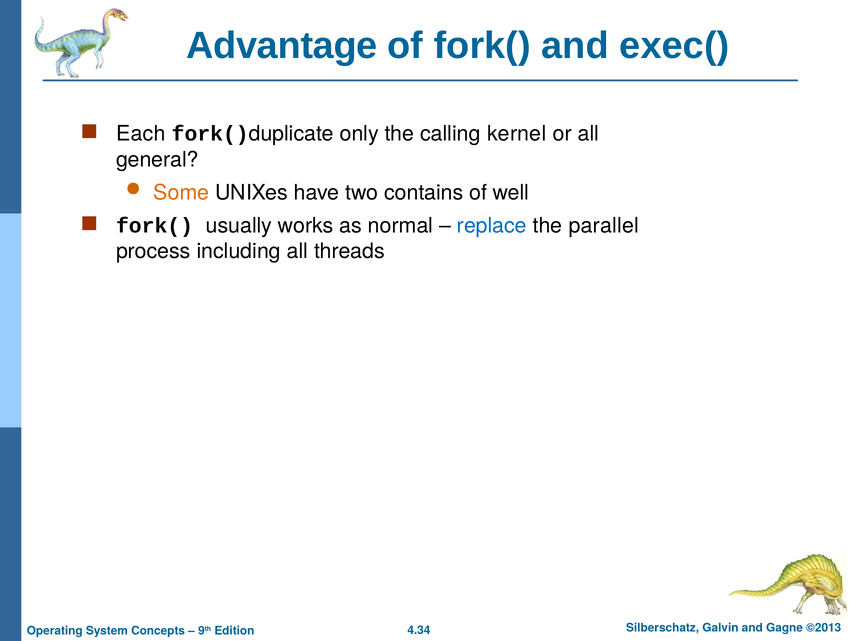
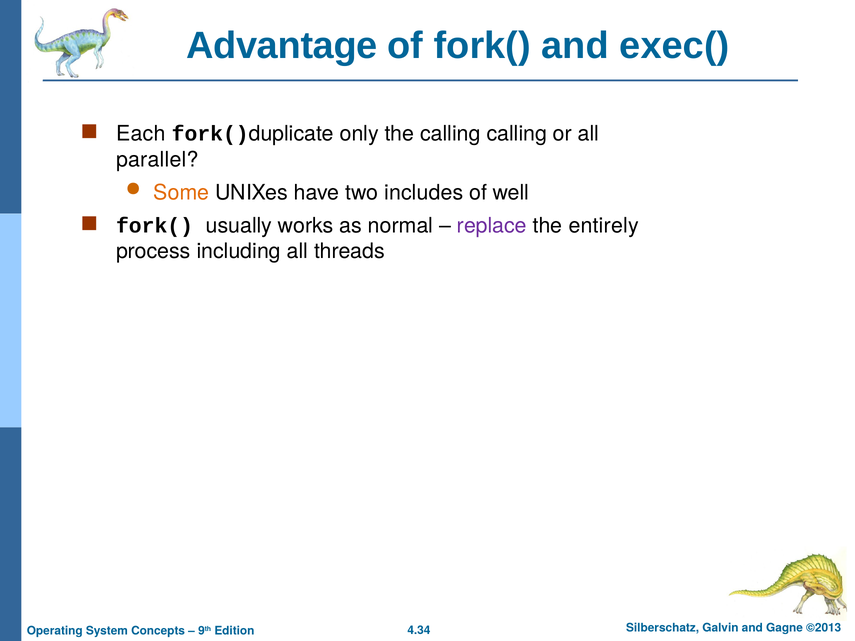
calling kernel: kernel -> calling
general: general -> parallel
contains: contains -> includes
replace colour: blue -> purple
parallel: parallel -> entirely
